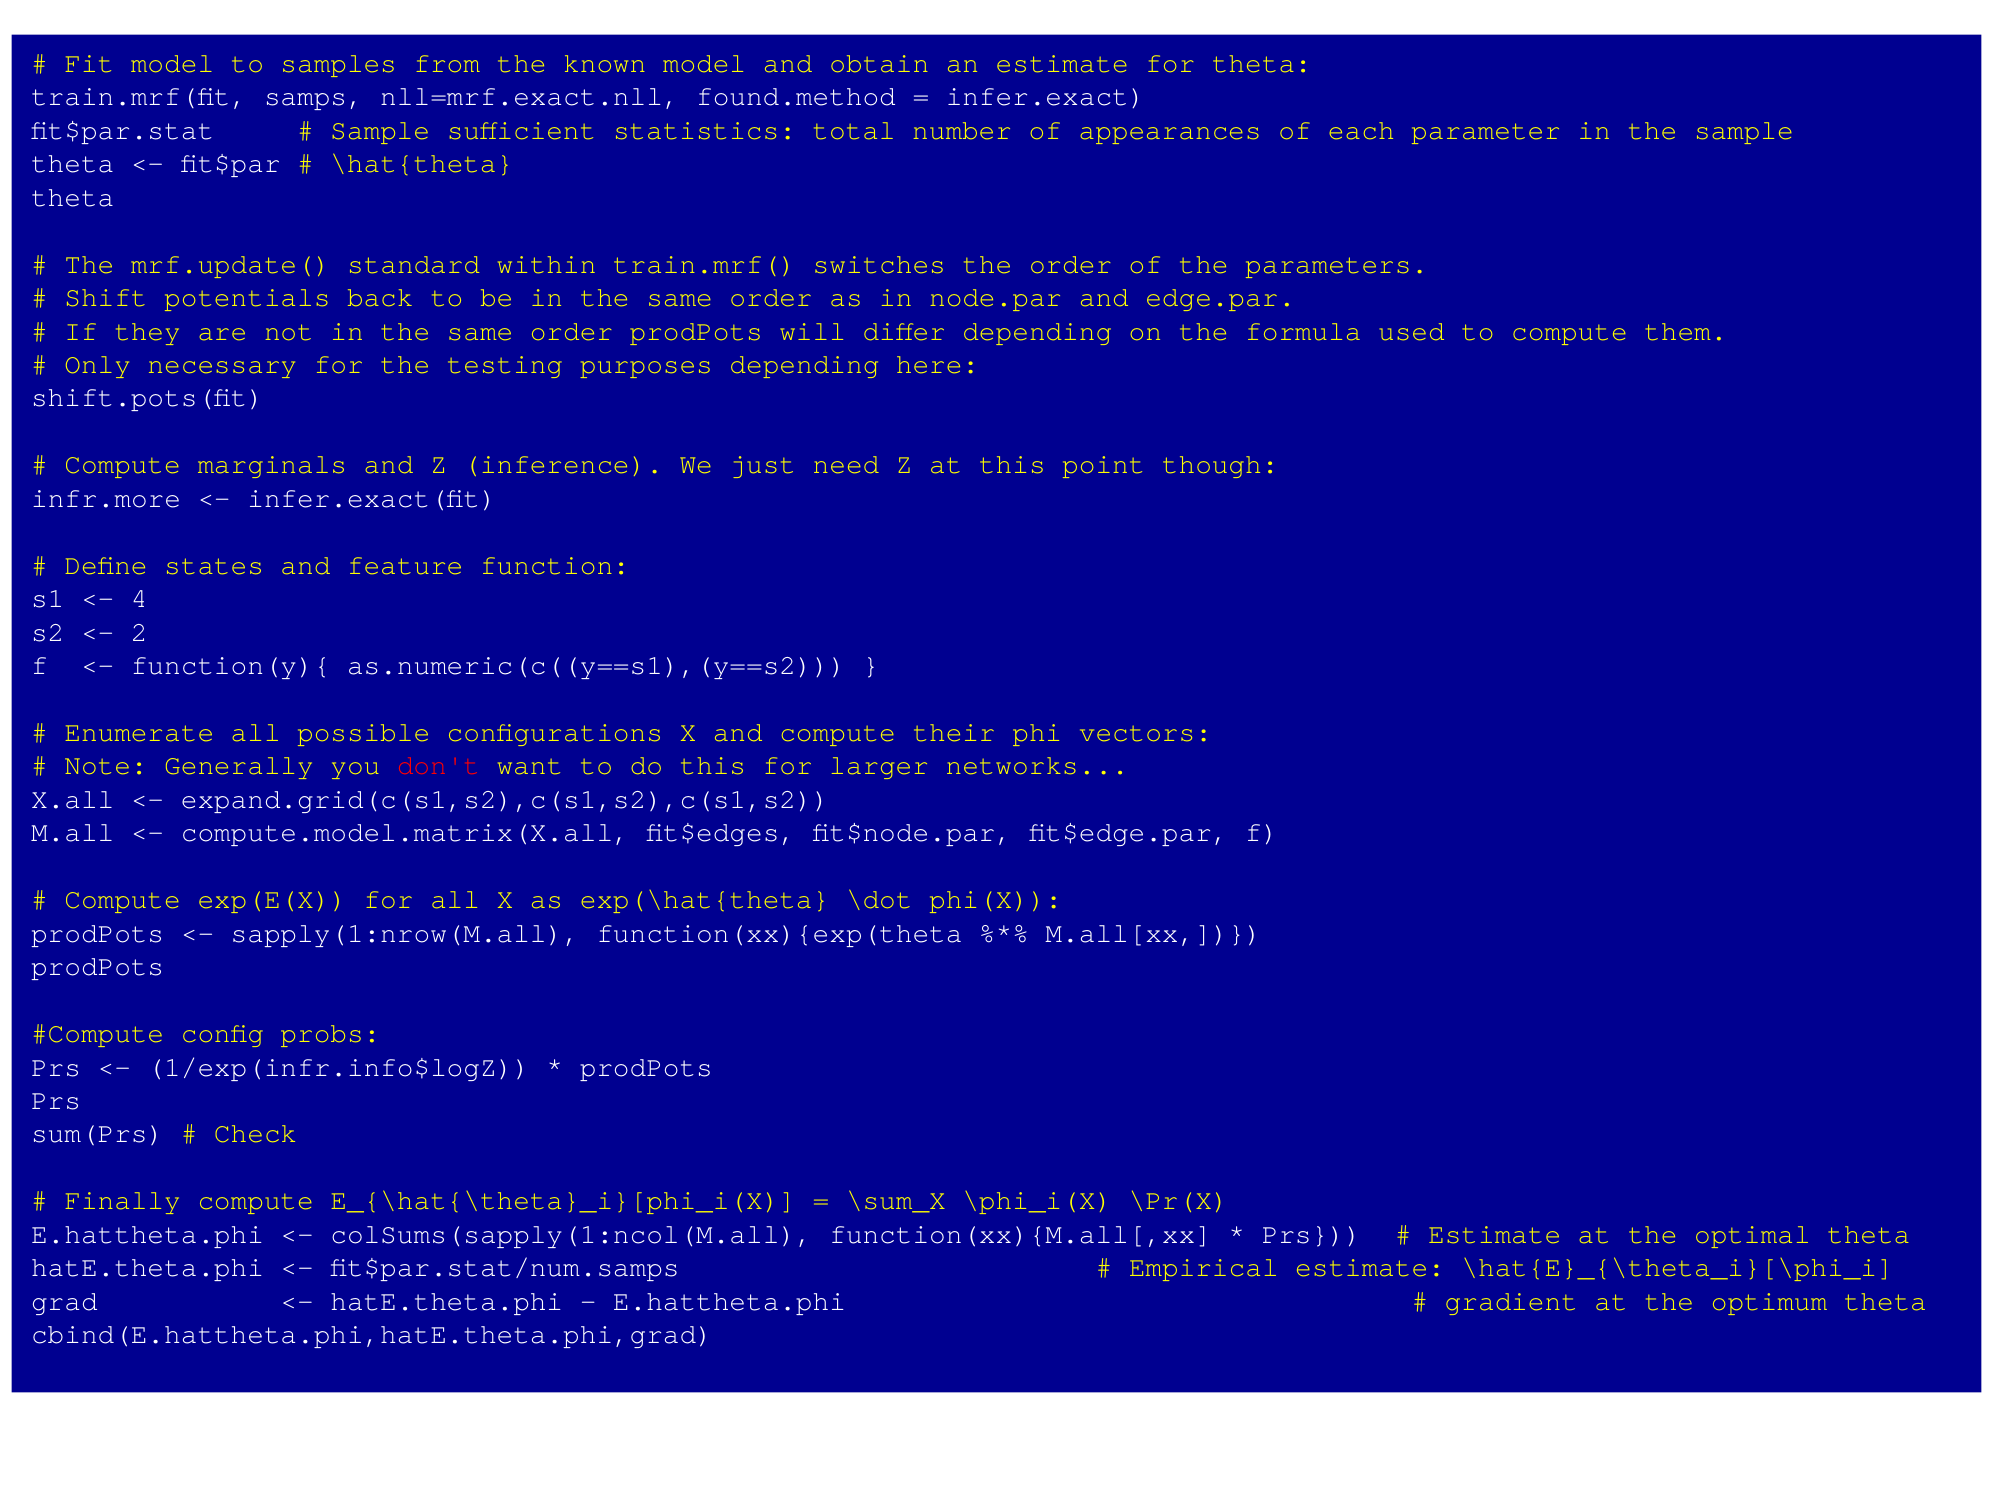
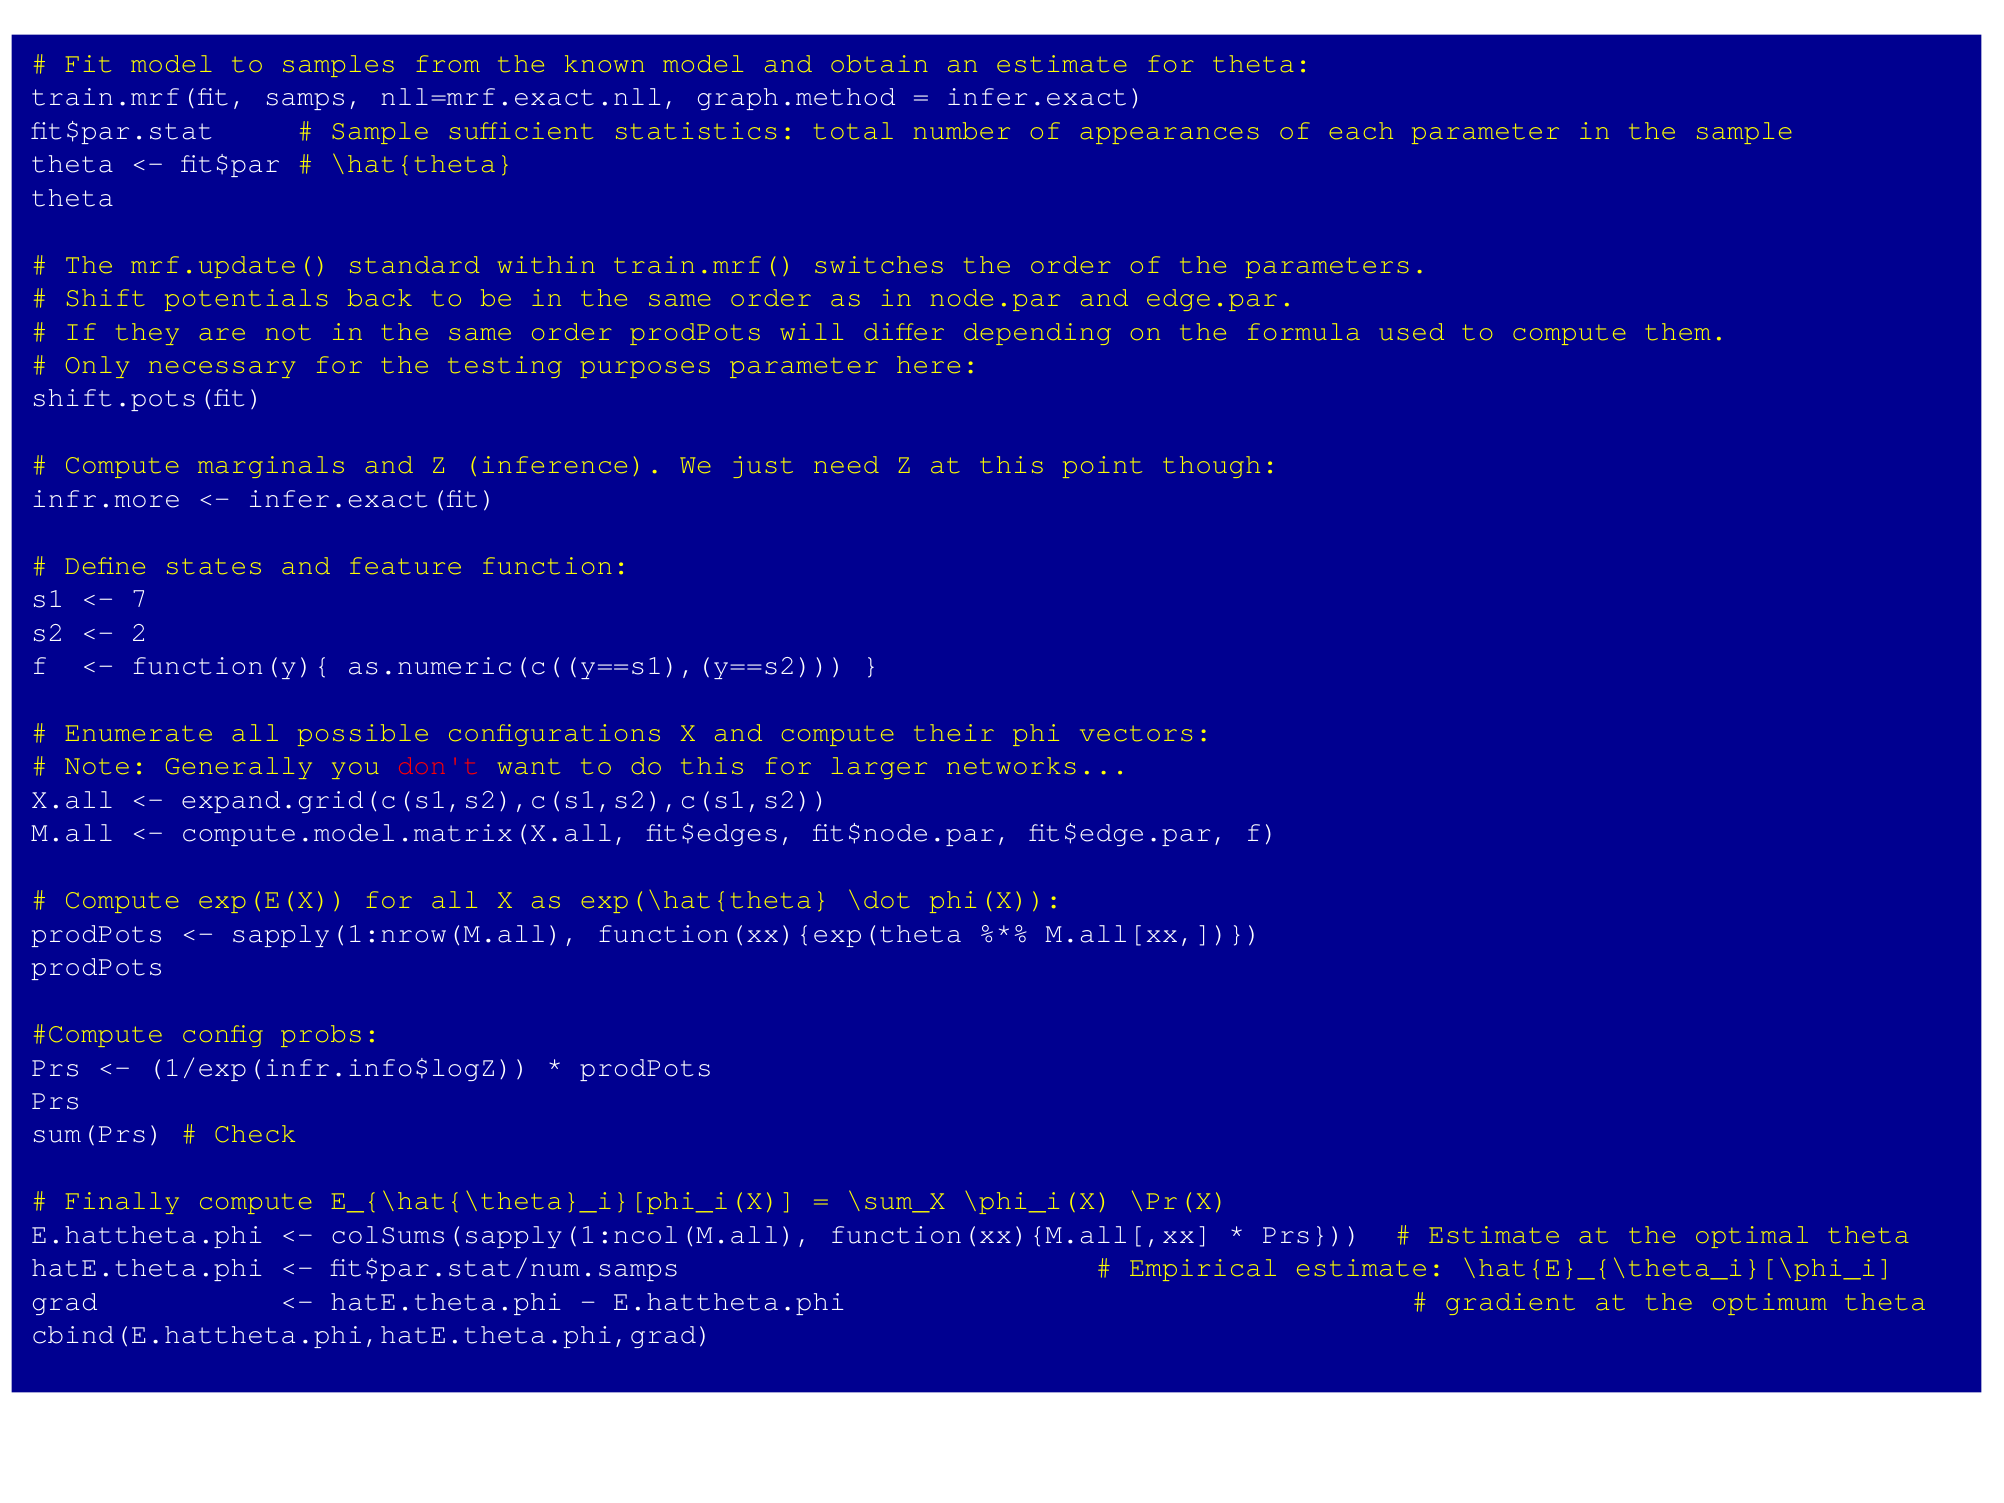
found.method: found.method -> graph.method
purposes depending: depending -> parameter
4: 4 -> 7
